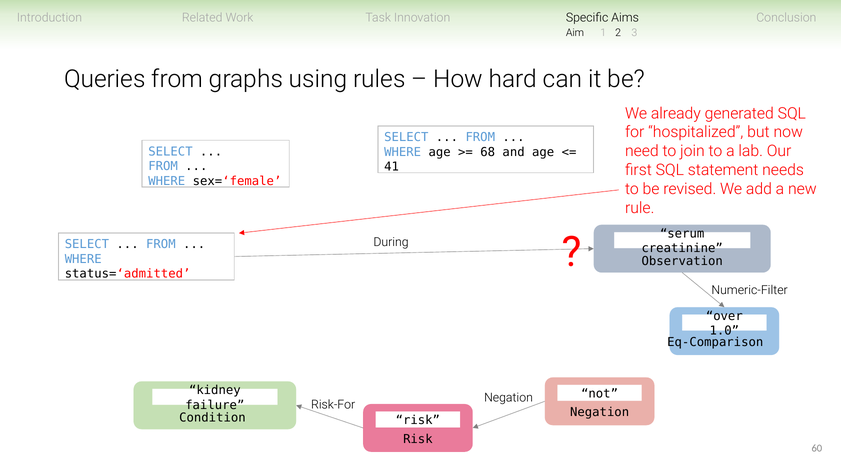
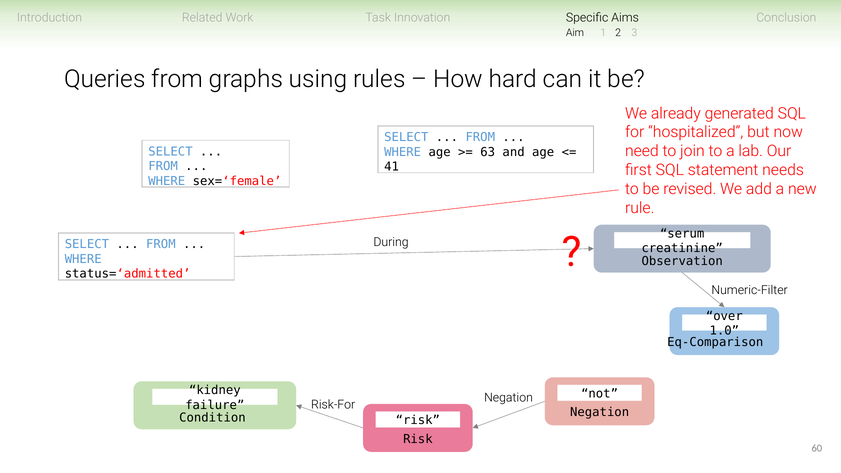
68: 68 -> 63
